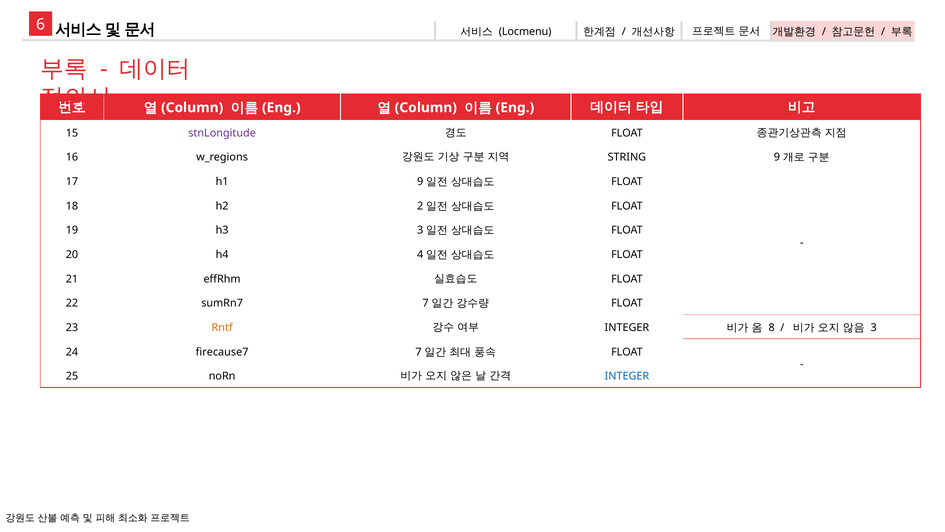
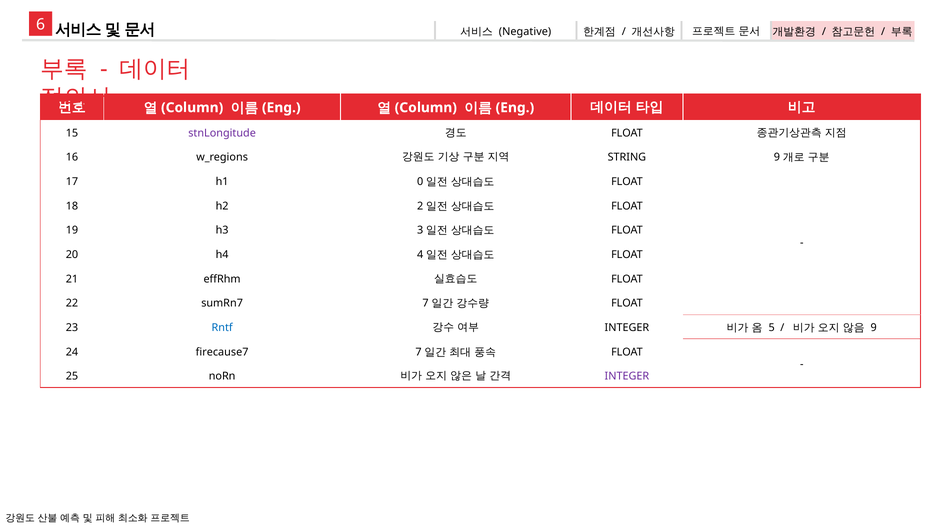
Locmenu: Locmenu -> Negative
h1 9: 9 -> 0
Rntf colour: orange -> blue
8: 8 -> 5
3 at (874, 327): 3 -> 9
INTEGER at (627, 376) colour: blue -> purple
